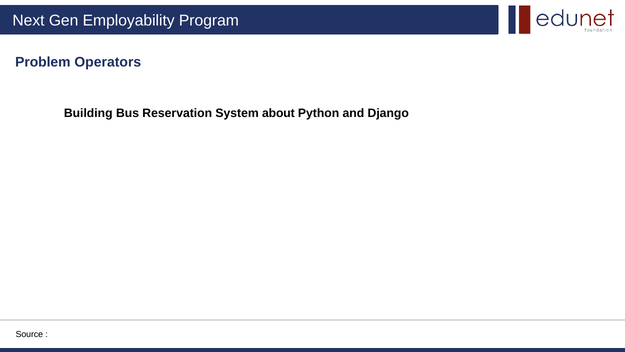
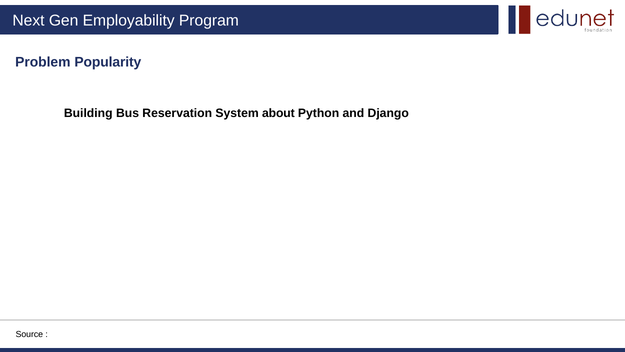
Operators: Operators -> Popularity
